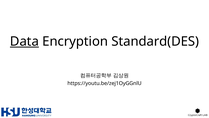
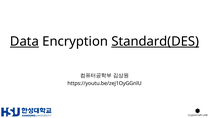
Standard(DES underline: none -> present
